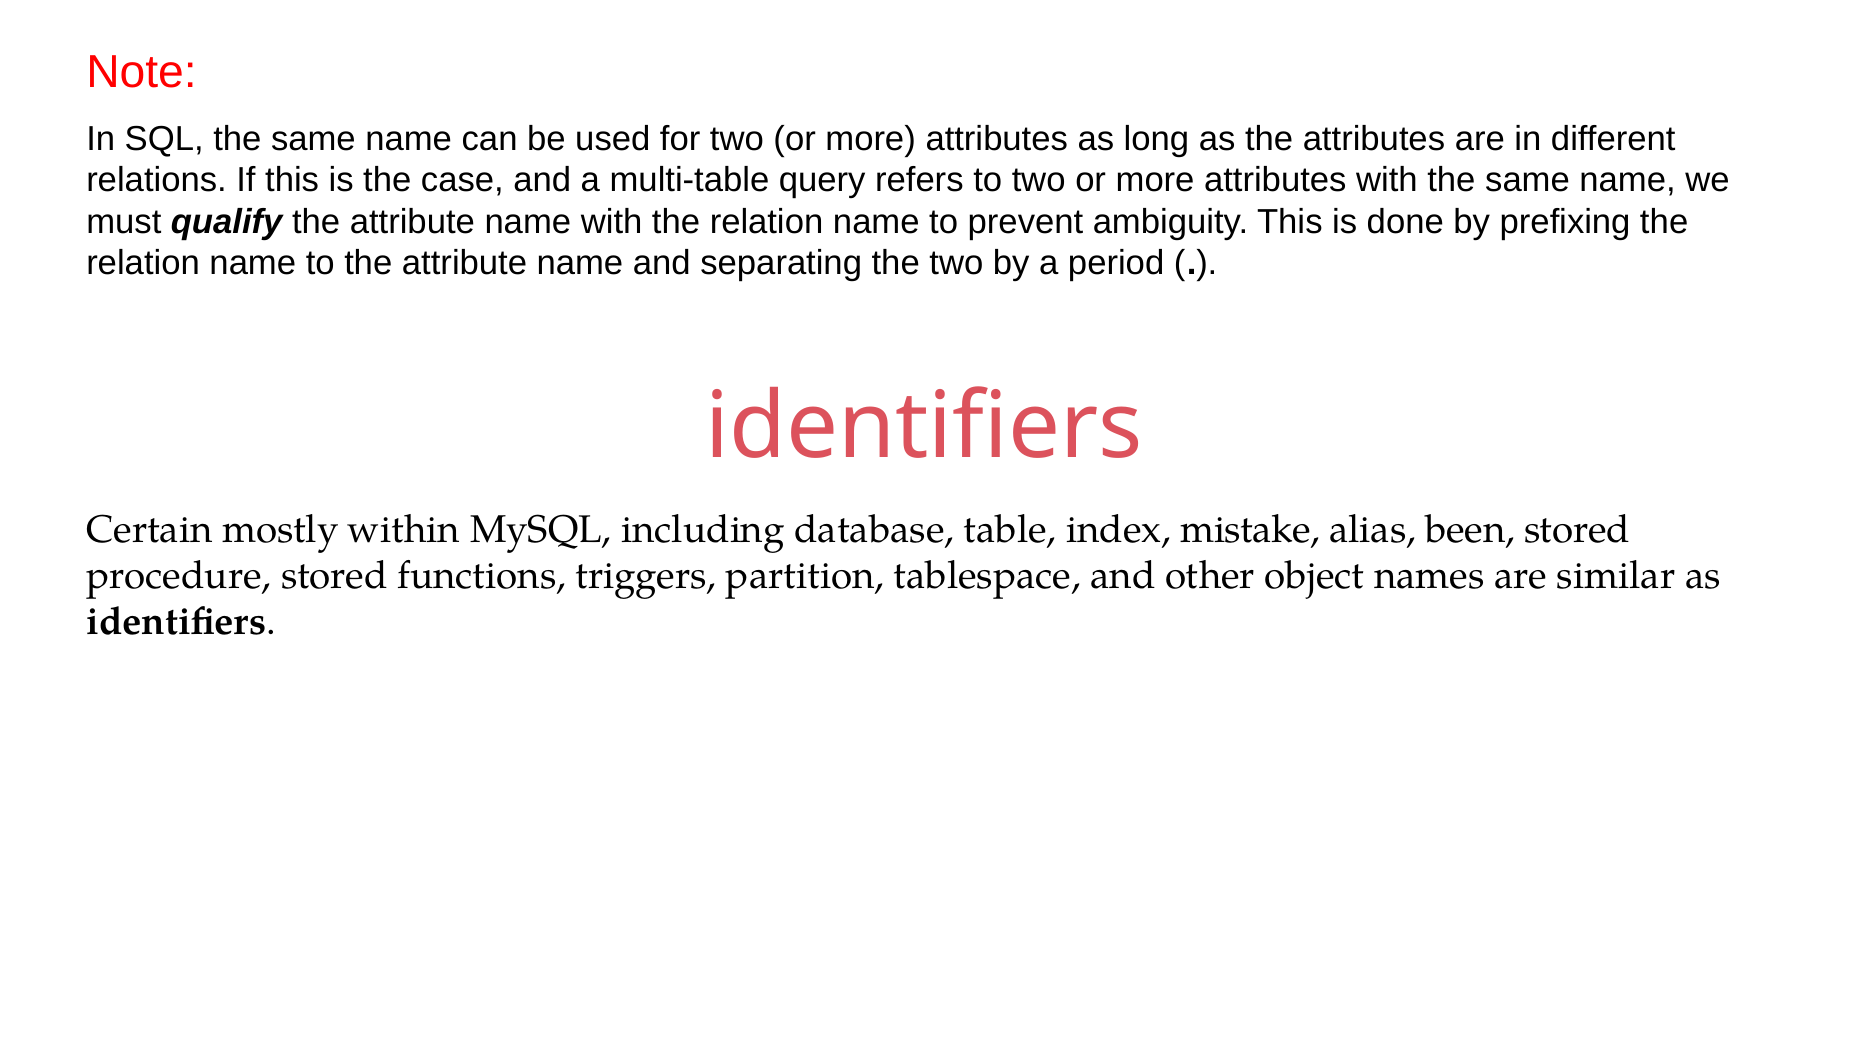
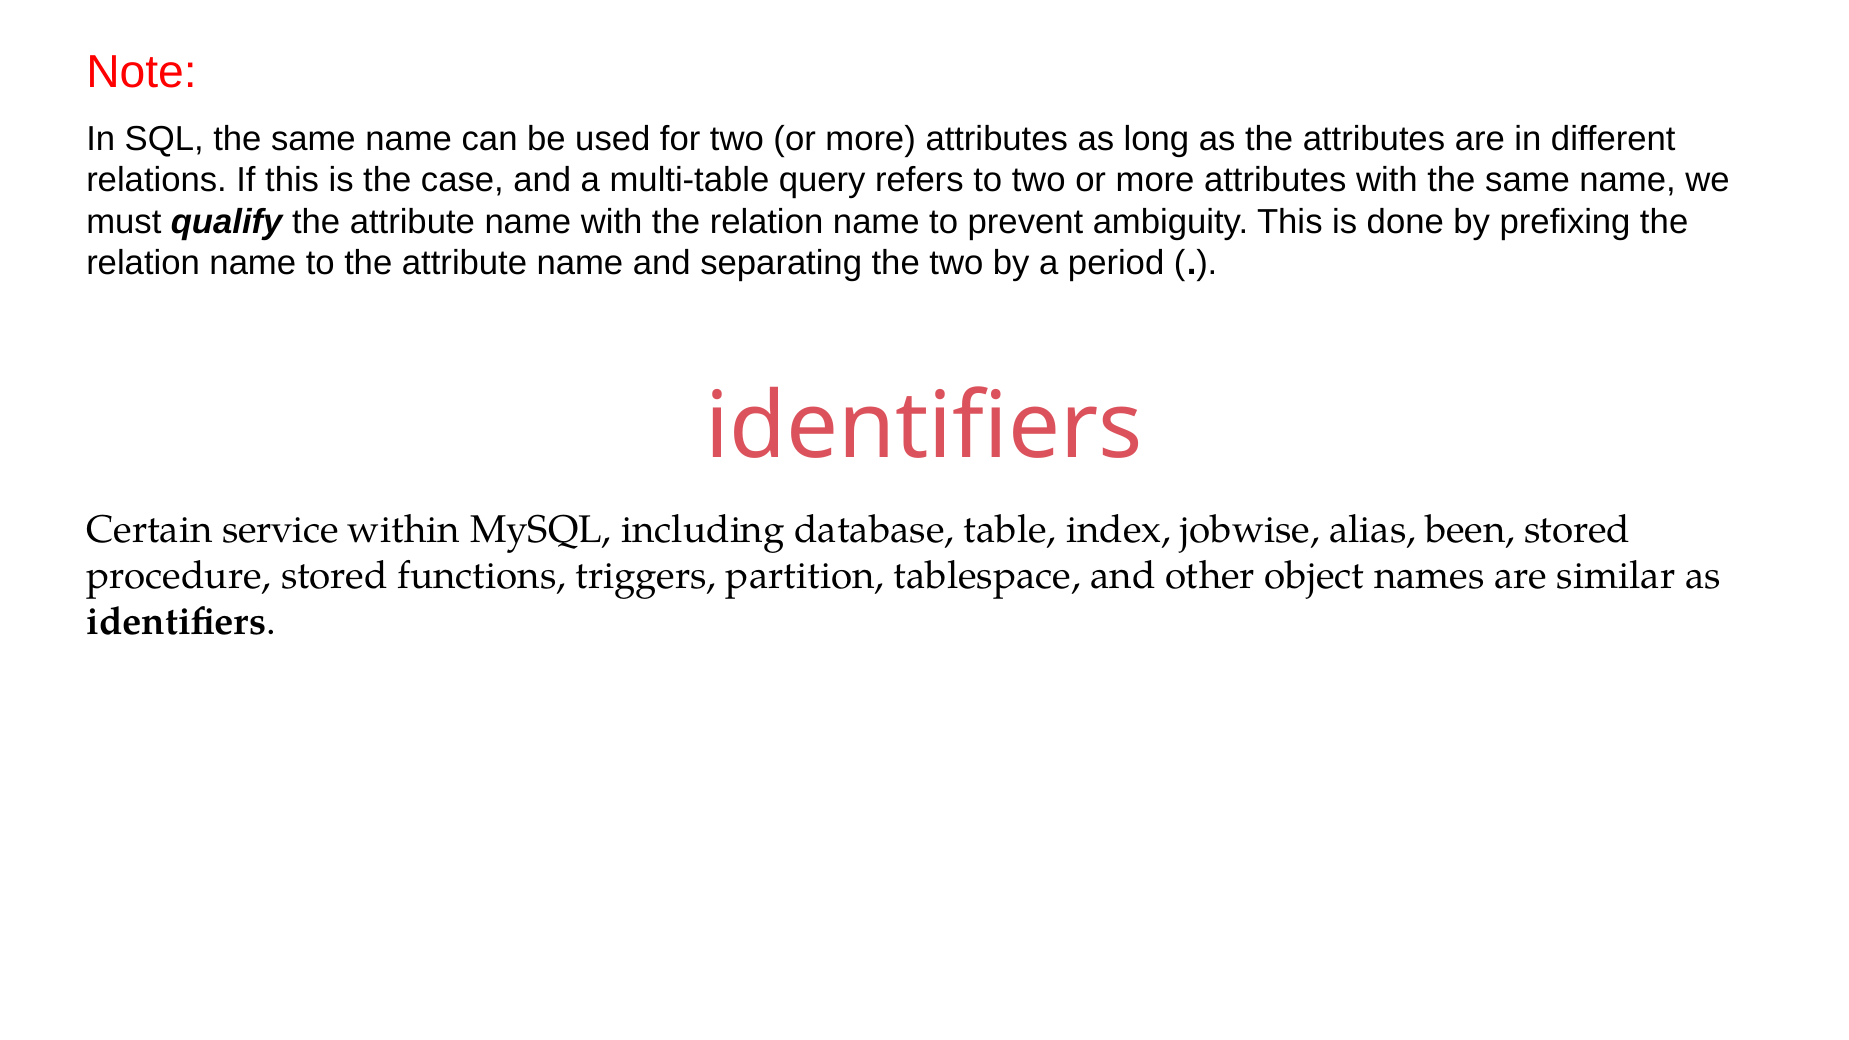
mostly: mostly -> service
mistake: mistake -> jobwise
